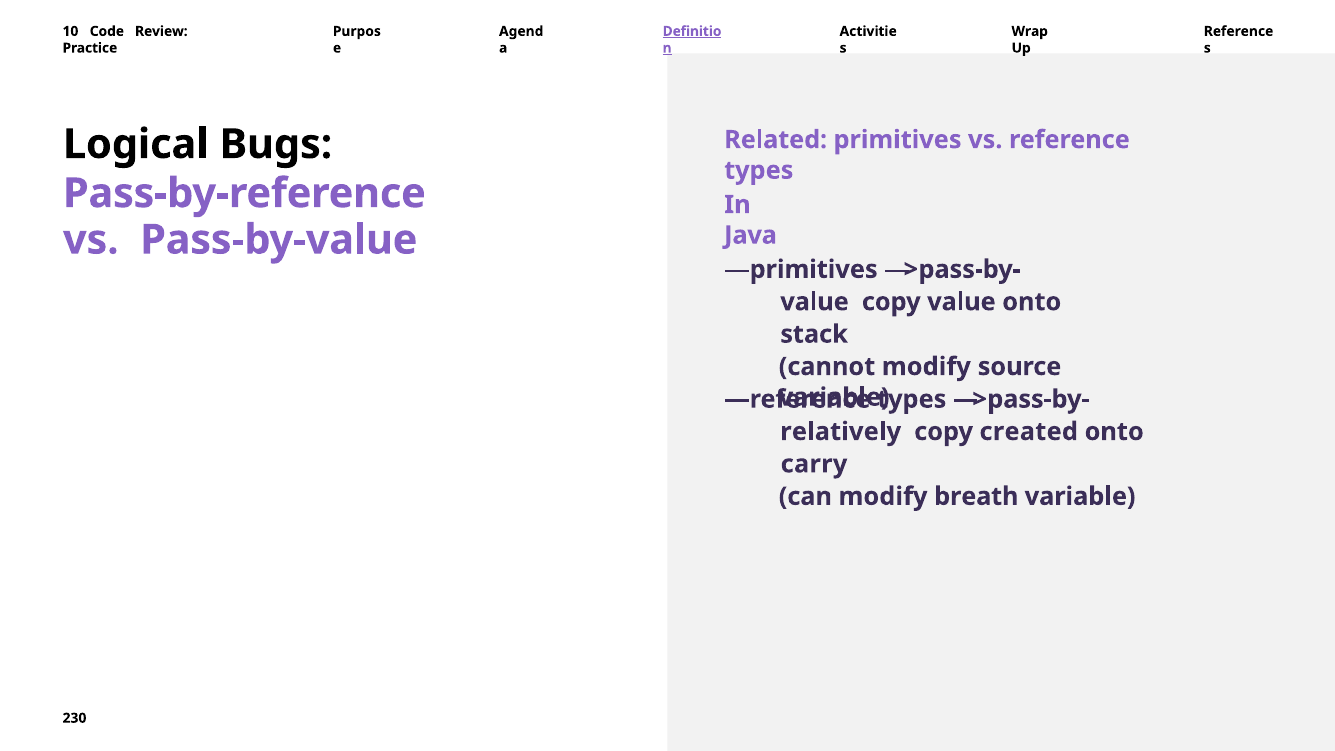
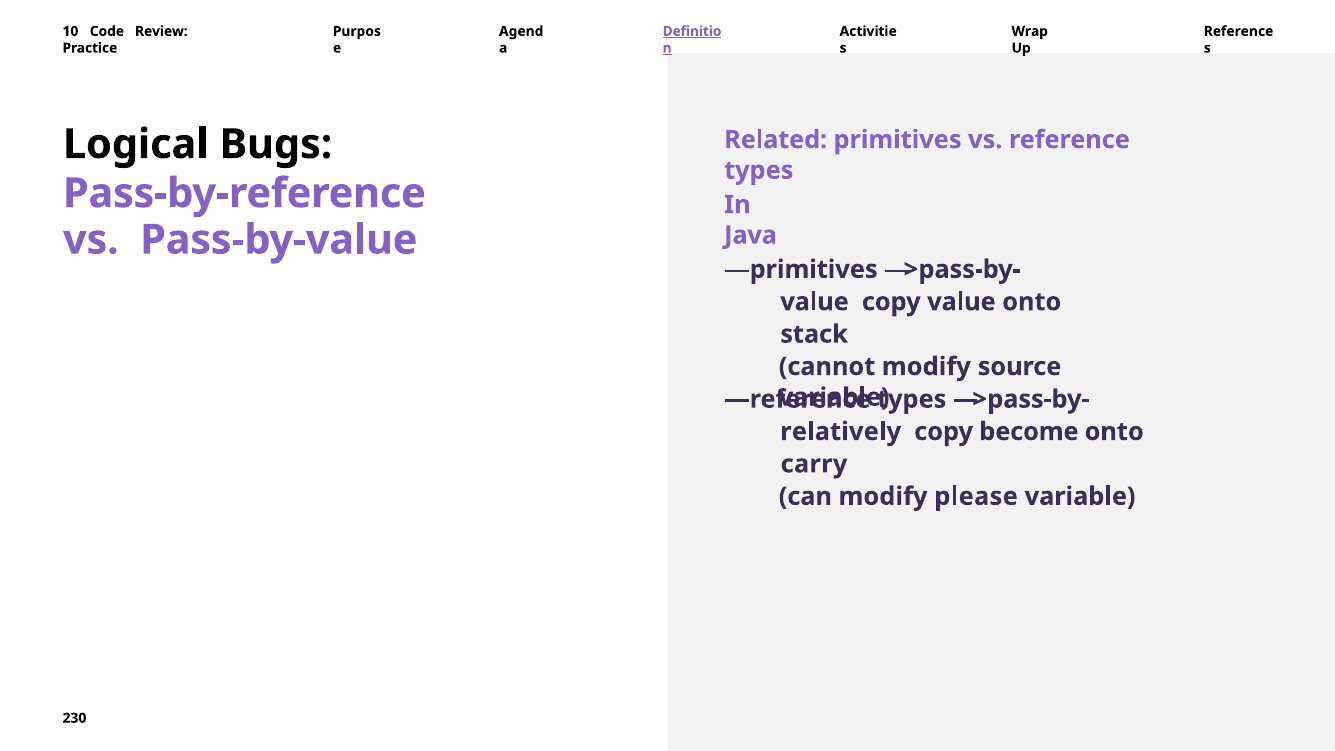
created: created -> become
breath: breath -> please
